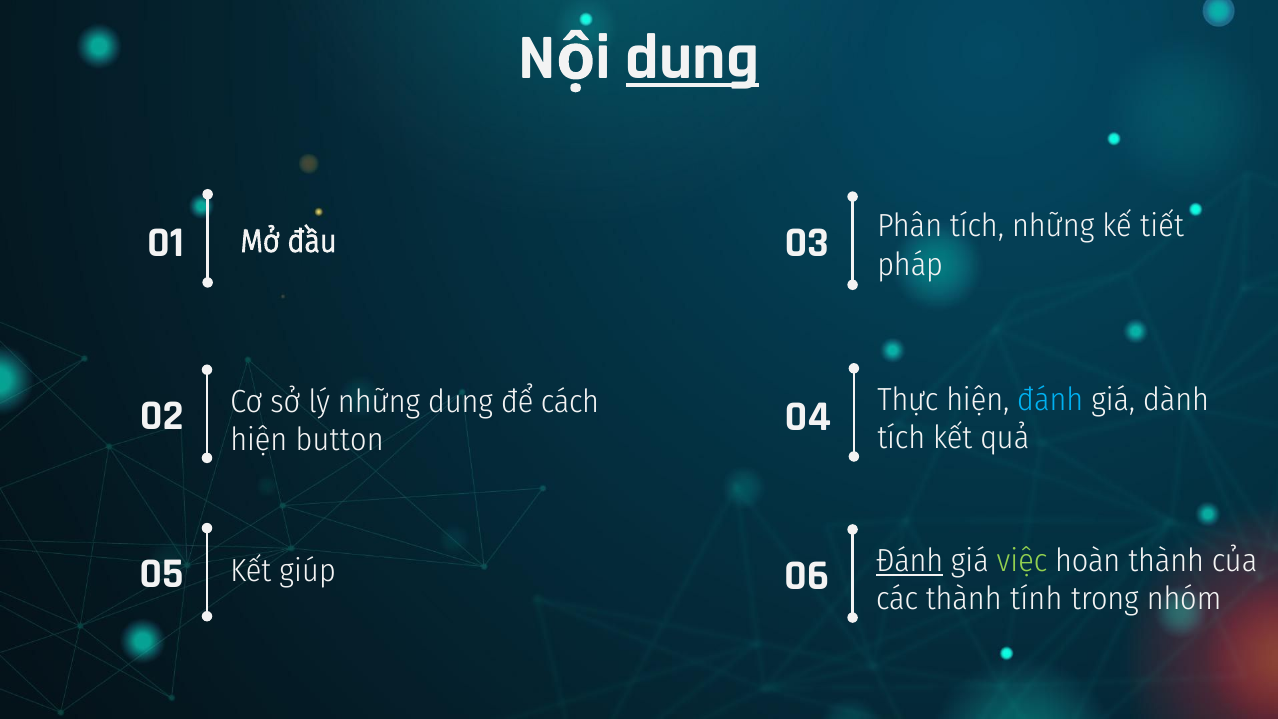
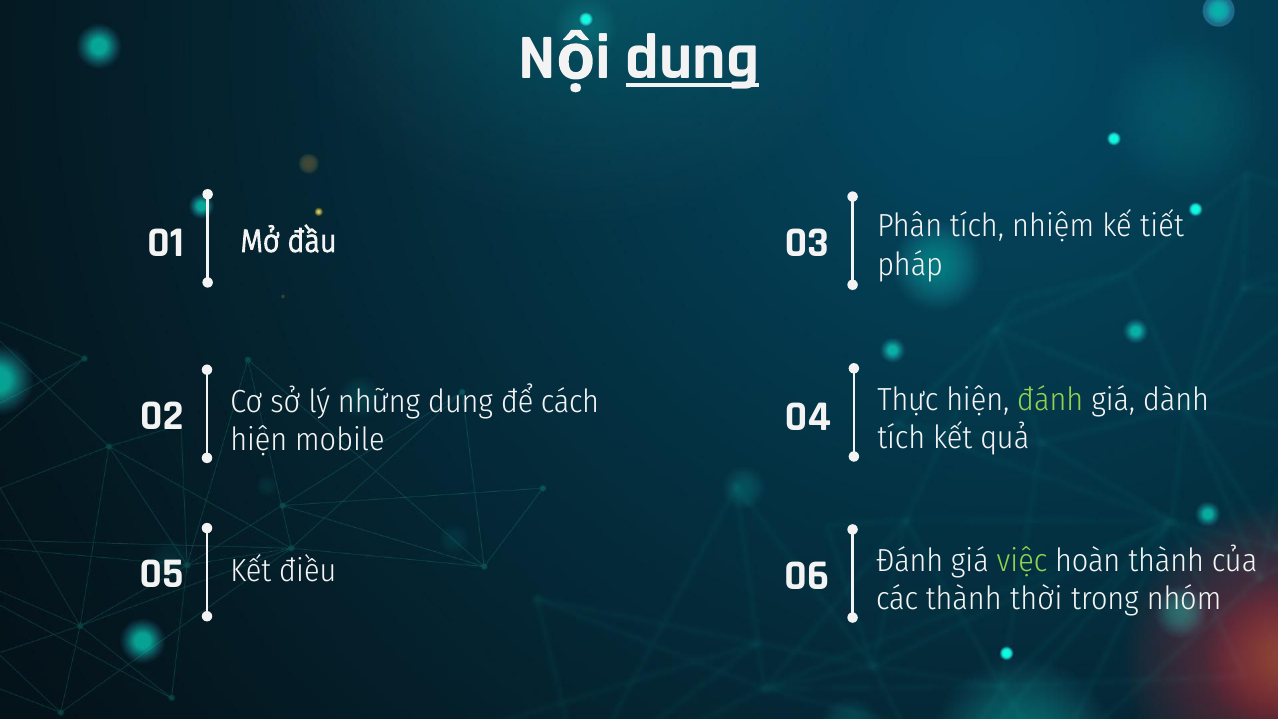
tích những: những -> nhiệm
đánh at (1050, 400) colour: light blue -> light green
button: button -> mobile
giúp: giúp -> điều
Đánh at (910, 561) underline: present -> none
tính: tính -> thời
